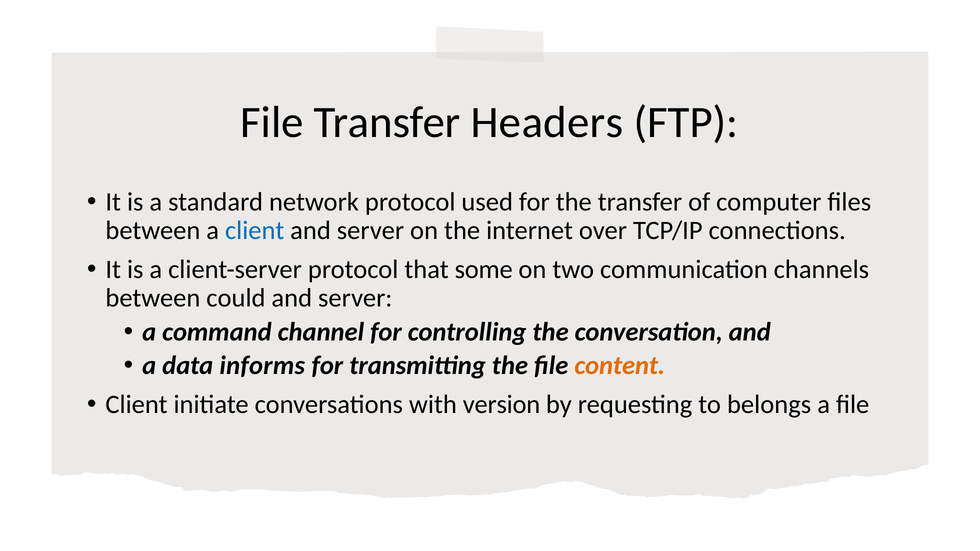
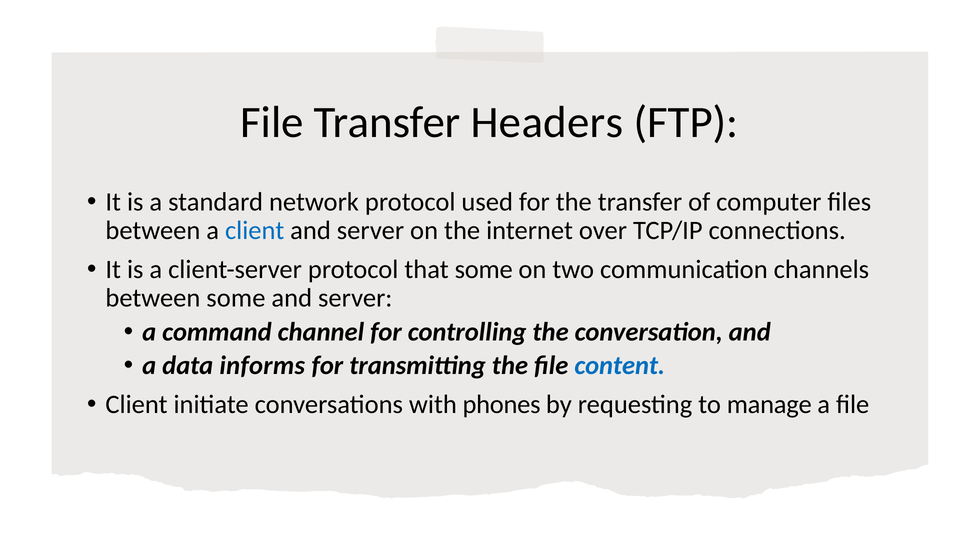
between could: could -> some
content colour: orange -> blue
version: version -> phones
belongs: belongs -> manage
